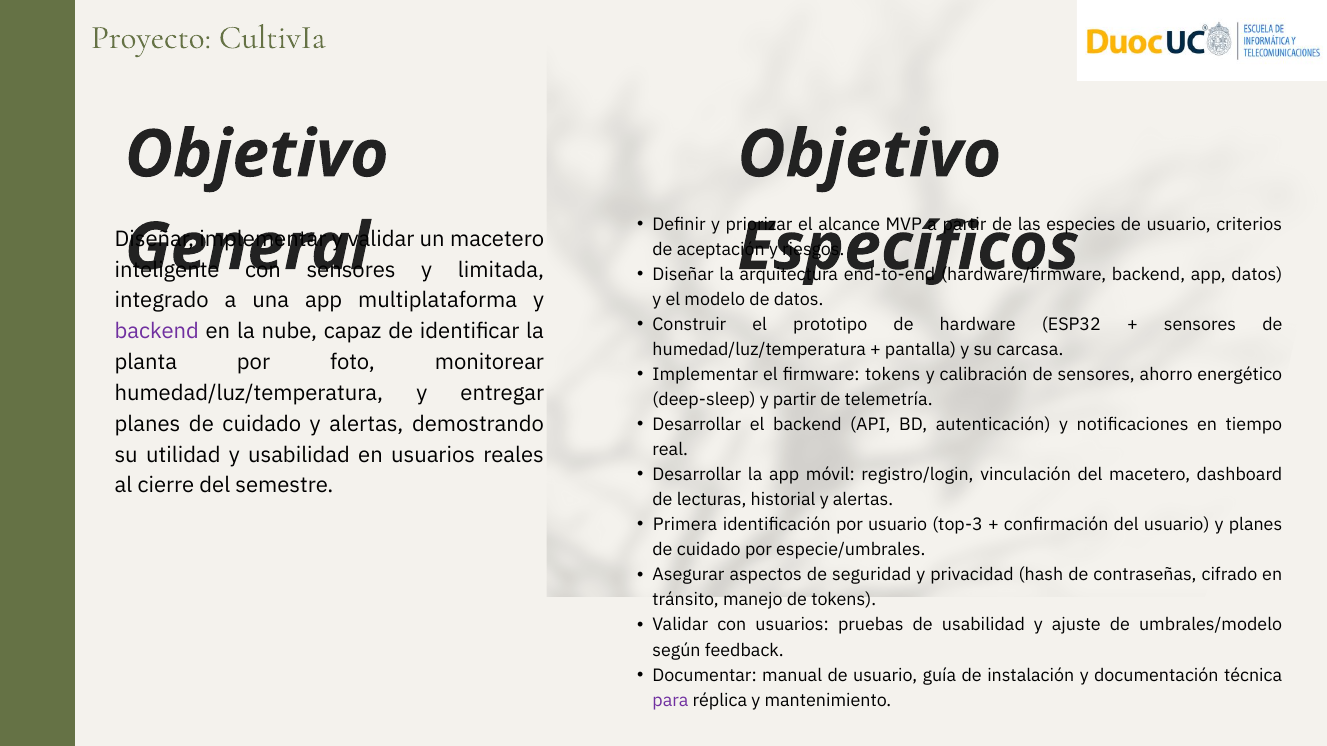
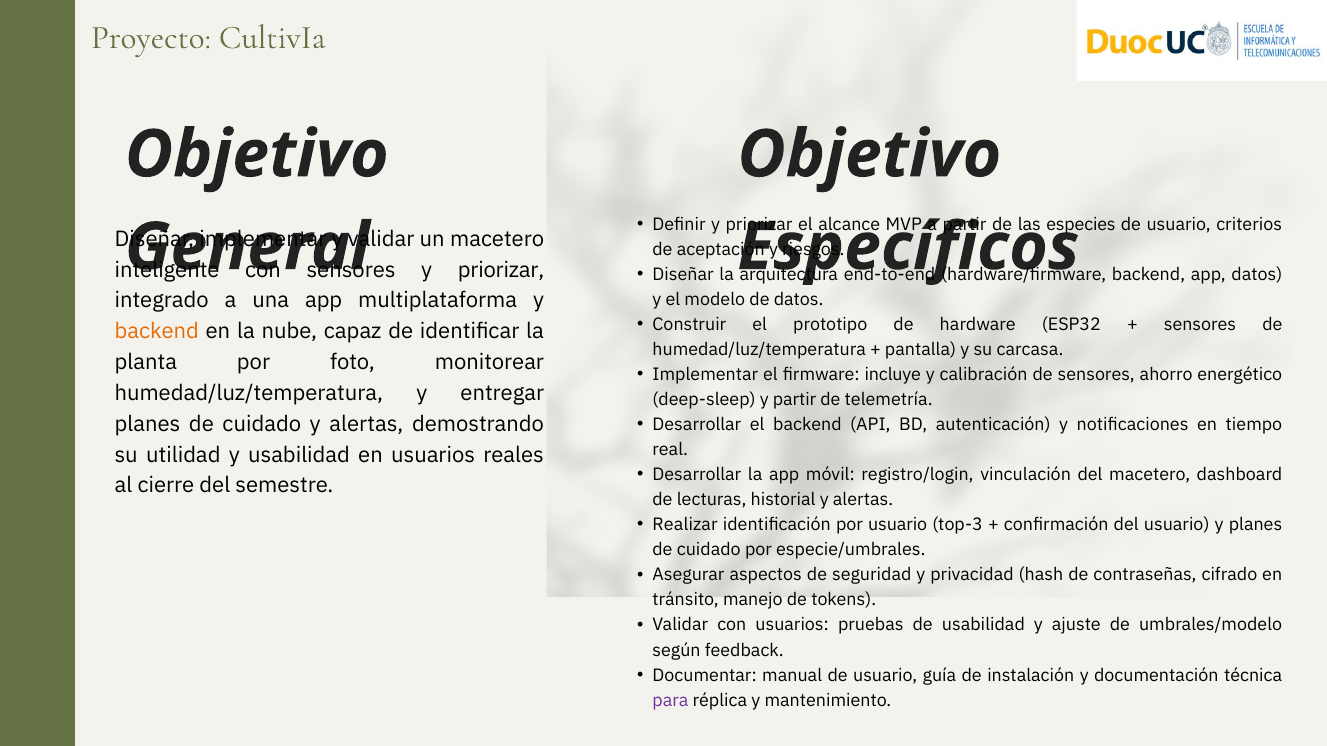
limitada at (501, 270): limitada -> priorizar
backend at (157, 332) colour: purple -> orange
firmware tokens: tokens -> incluye
Primera: Primera -> Realizar
